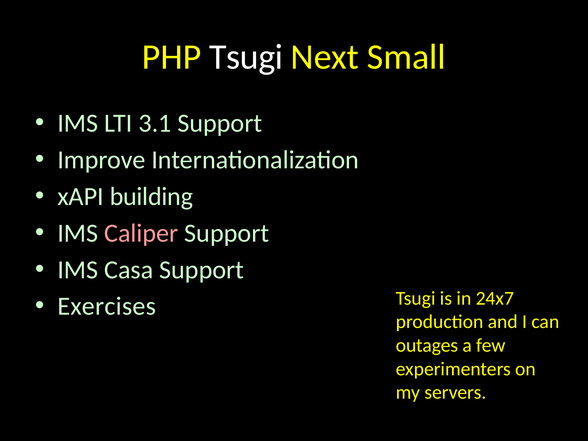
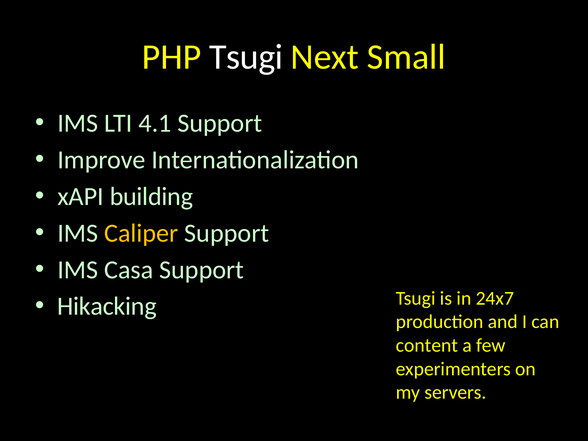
3.1: 3.1 -> 4.1
Caliper colour: pink -> yellow
Exercises: Exercises -> Hikacking
outages: outages -> content
